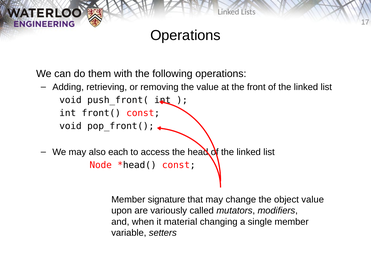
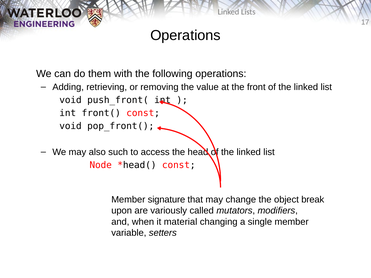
each: each -> such
object value: value -> break
